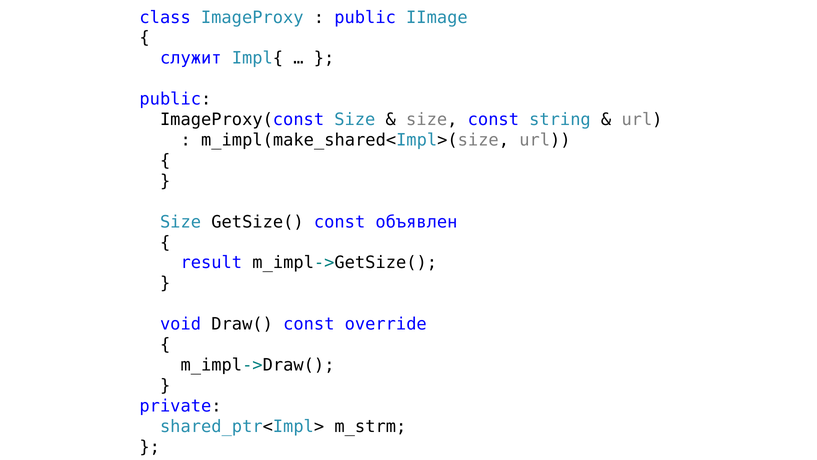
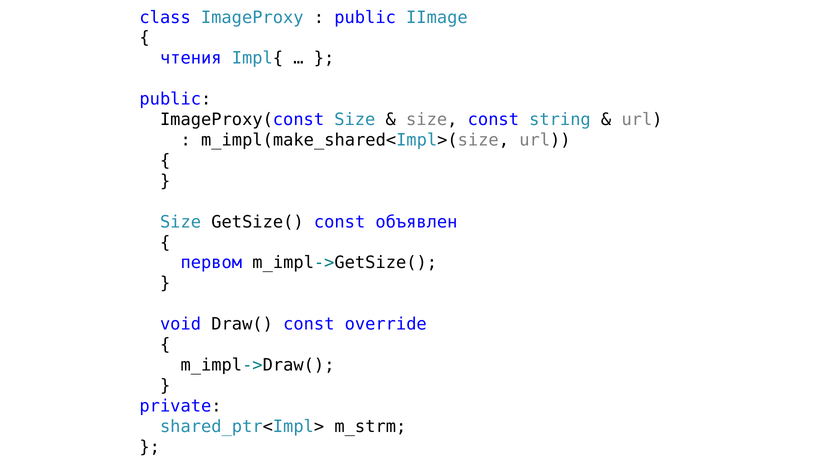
служит: служит -> чтения
result: result -> первом
